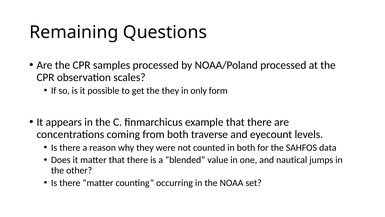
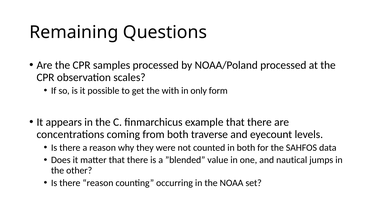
the they: they -> with
there matter: matter -> reason
